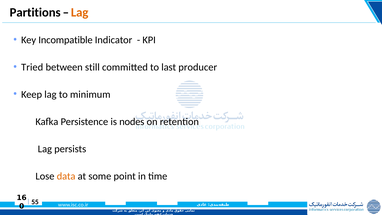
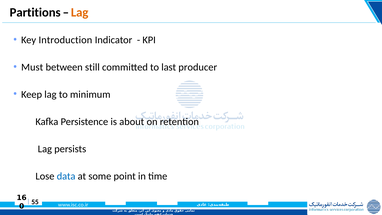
Incompatible: Incompatible -> Introduction
Tried: Tried -> Must
nodes: nodes -> about
data colour: orange -> blue
